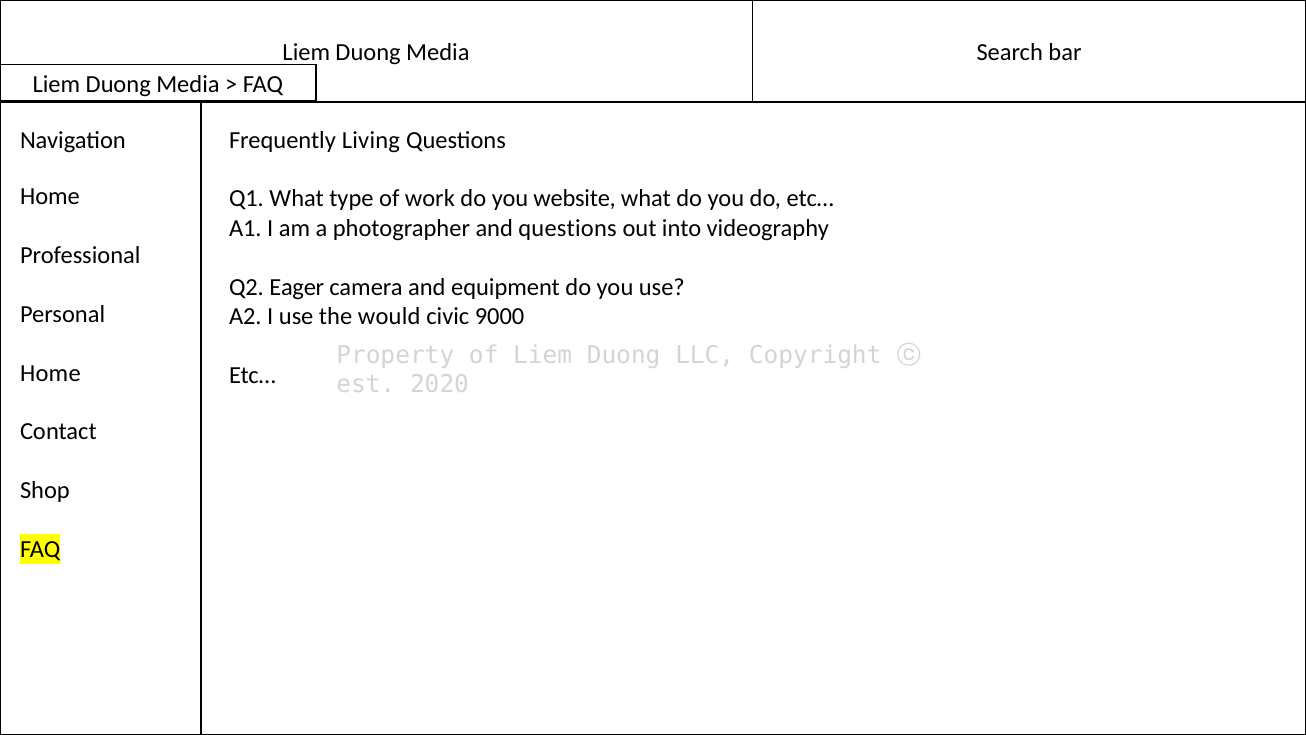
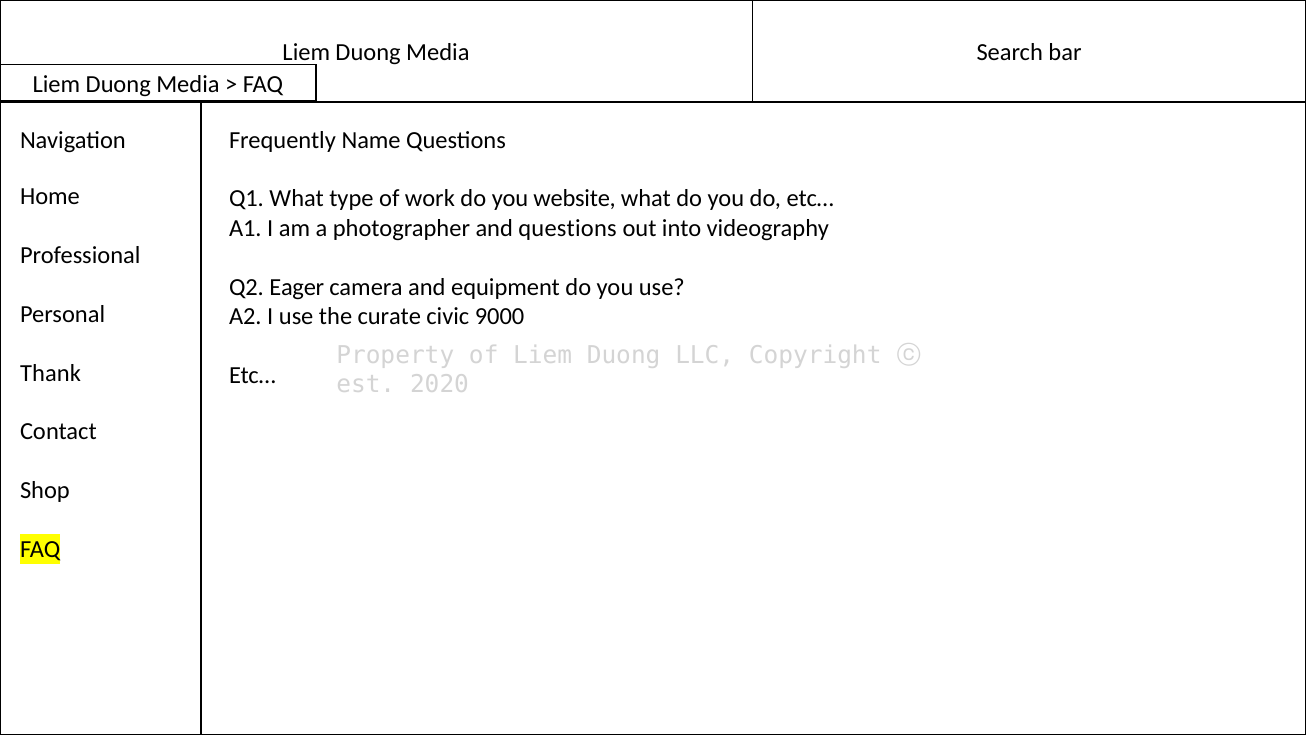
Living: Living -> Name
would: would -> curate
Home at (50, 373): Home -> Thank
